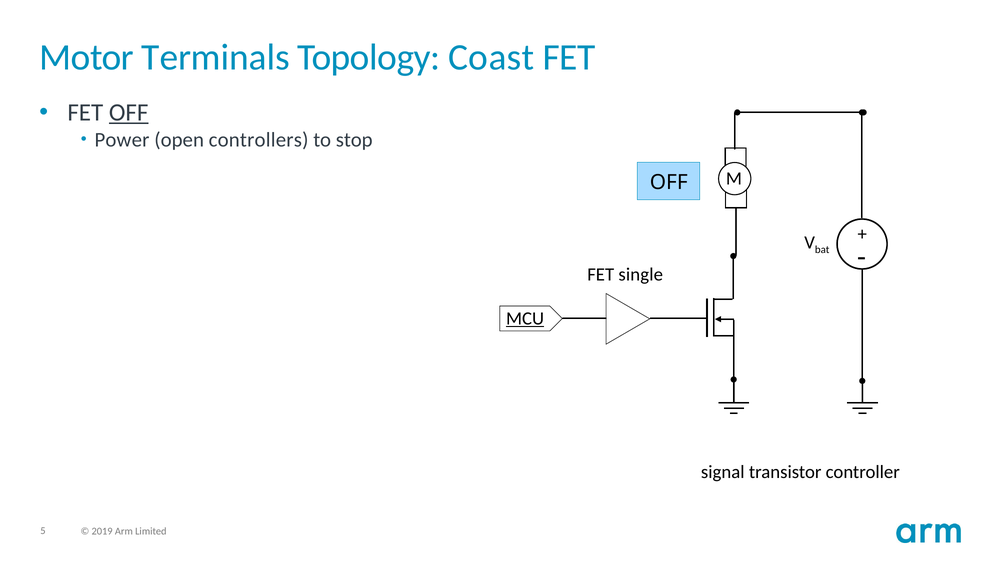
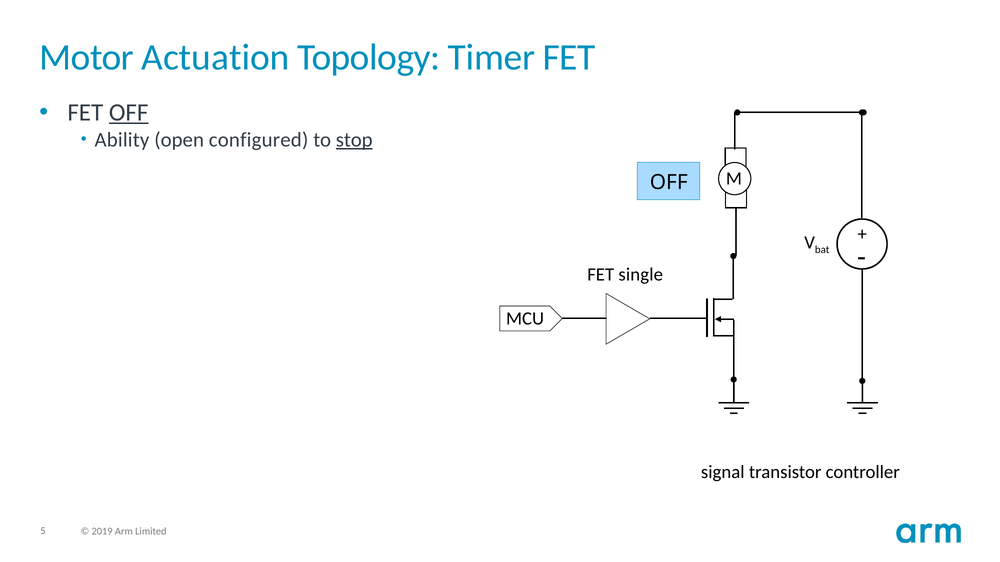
Terminals: Terminals -> Actuation
Coast: Coast -> Timer
Power: Power -> Ability
controllers: controllers -> configured
stop underline: none -> present
MCU underline: present -> none
